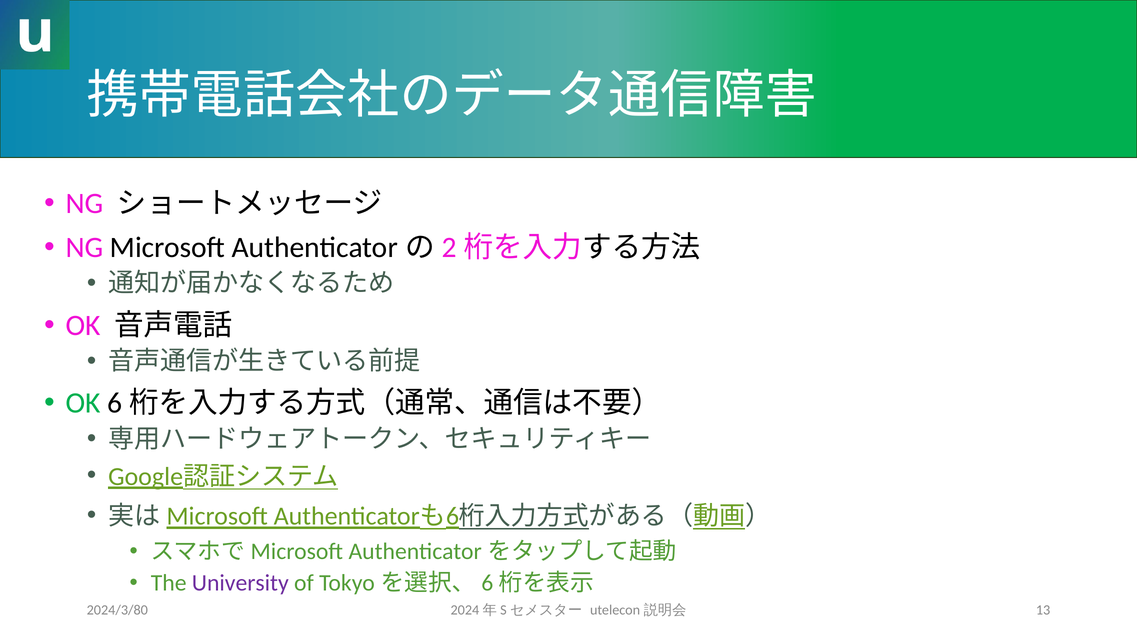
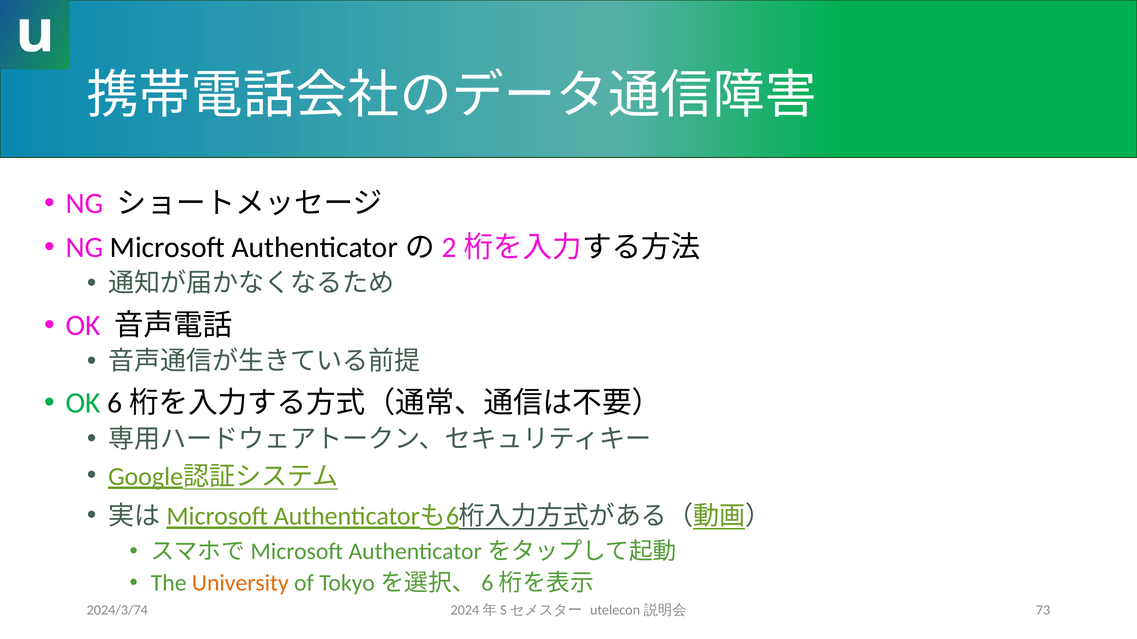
University colour: purple -> orange
2024/3/80: 2024/3/80 -> 2024/3/74
13: 13 -> 73
